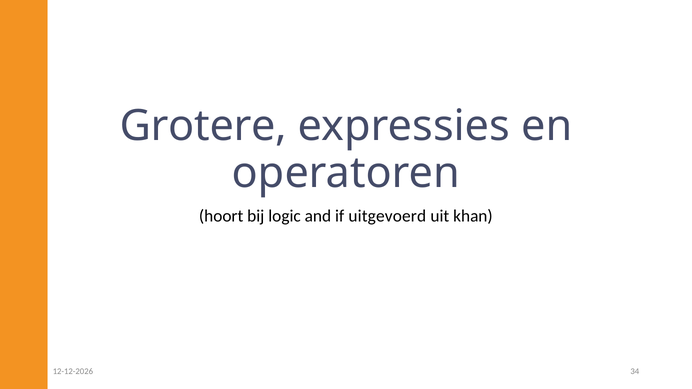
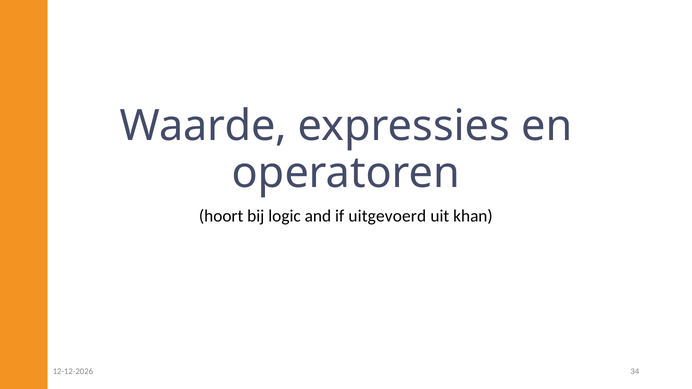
Grotere: Grotere -> Waarde
